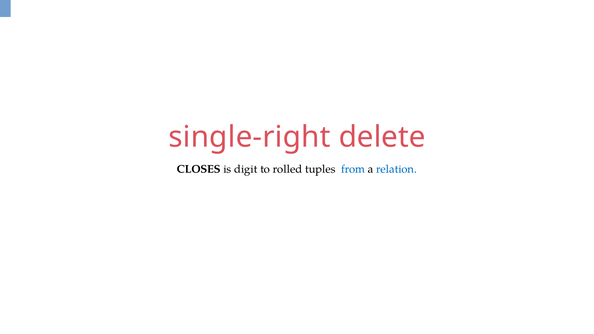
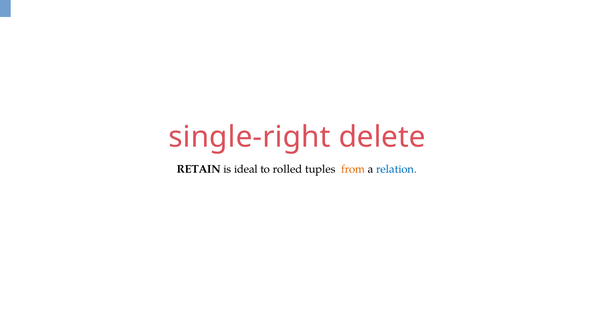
CLOSES: CLOSES -> RETAIN
digit: digit -> ideal
from colour: blue -> orange
